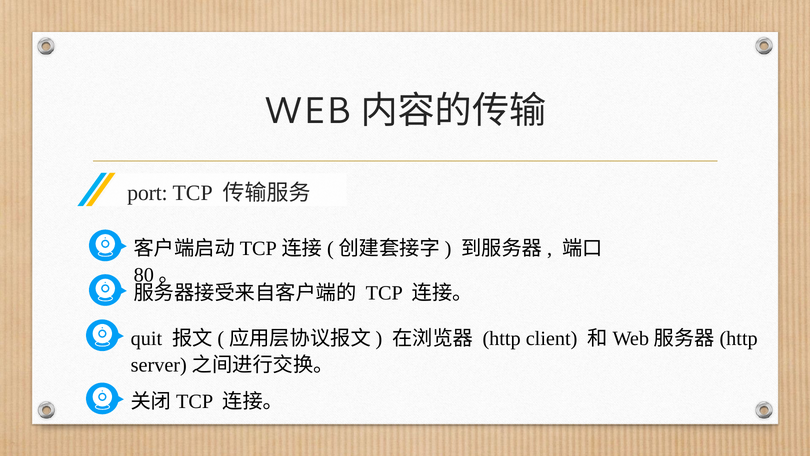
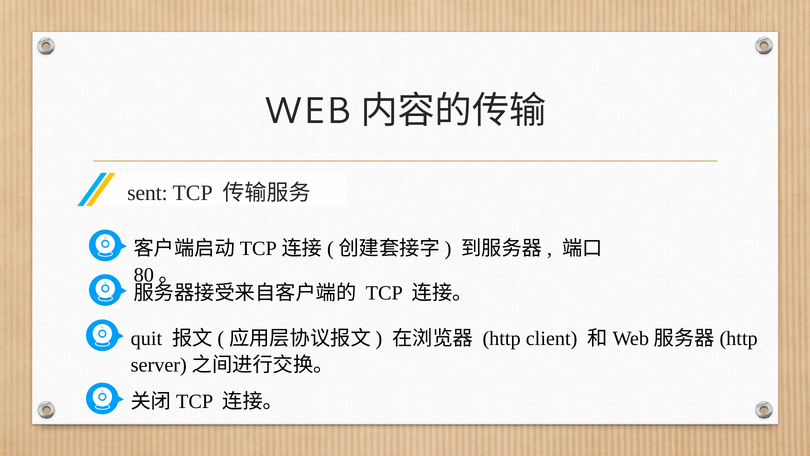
port: port -> sent
